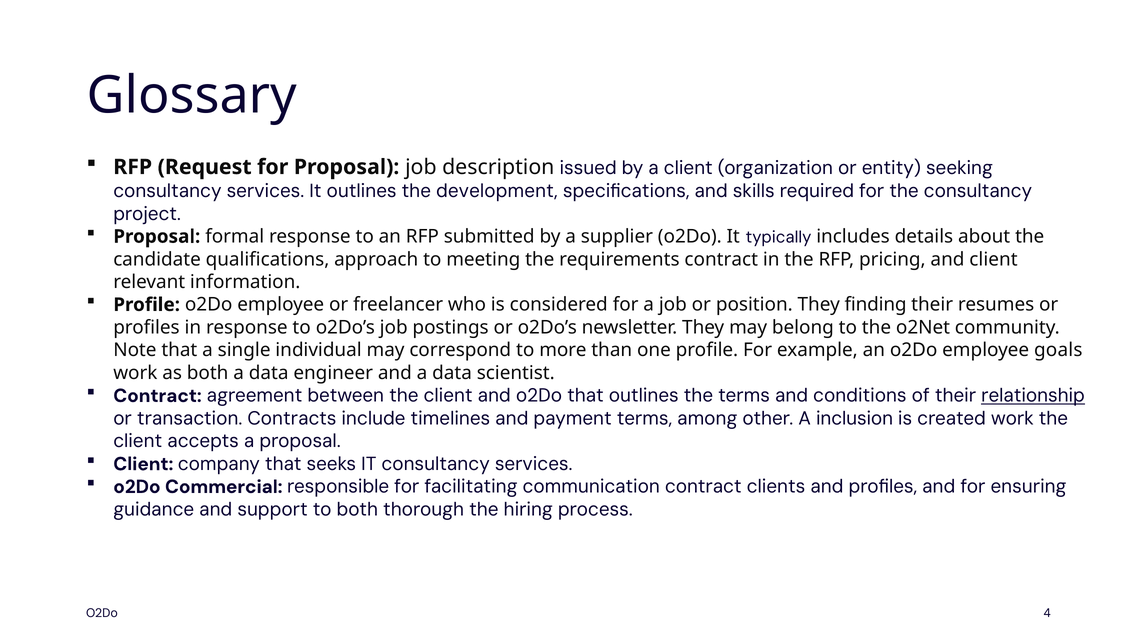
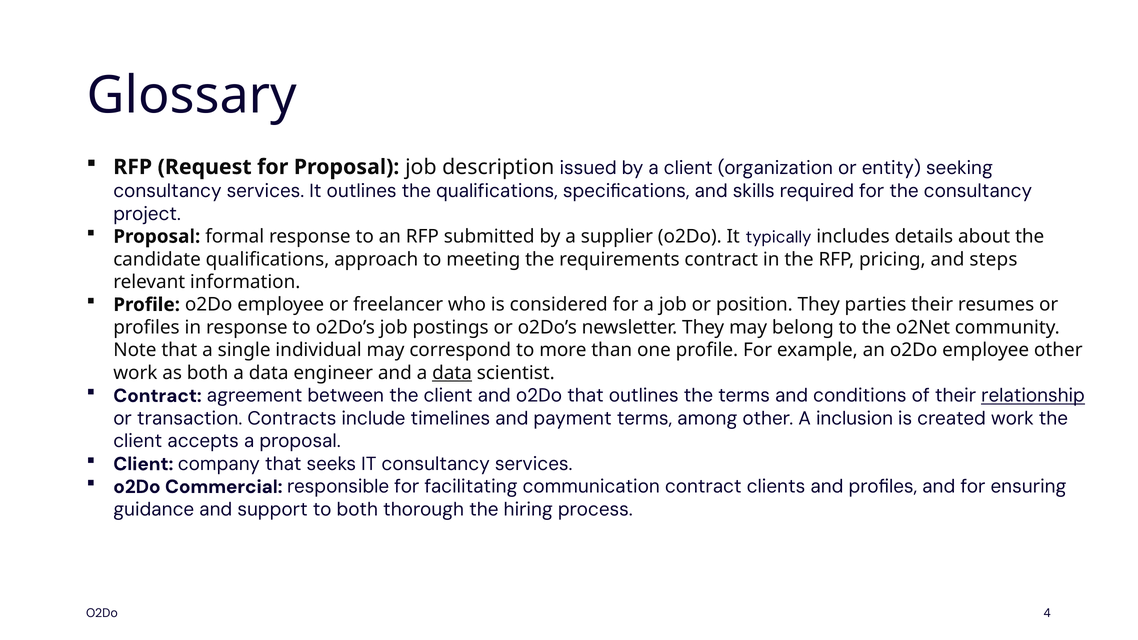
the development: development -> qualifications
and client: client -> steps
finding: finding -> parties
employee goals: goals -> other
data at (452, 373) underline: none -> present
